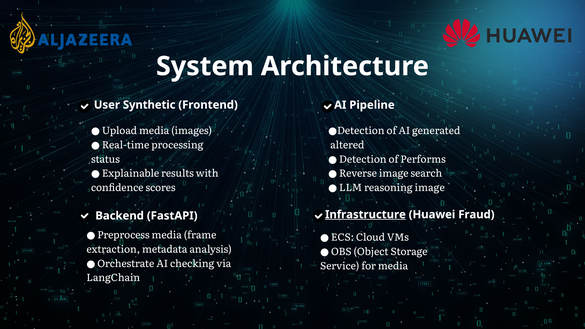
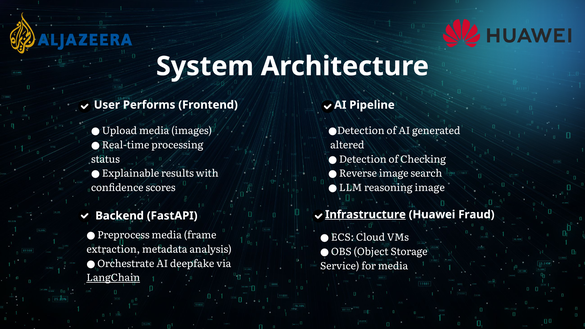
Synthetic: Synthetic -> Performs
Performs: Performs -> Checking
checking: checking -> deepfake
LangChain underline: none -> present
